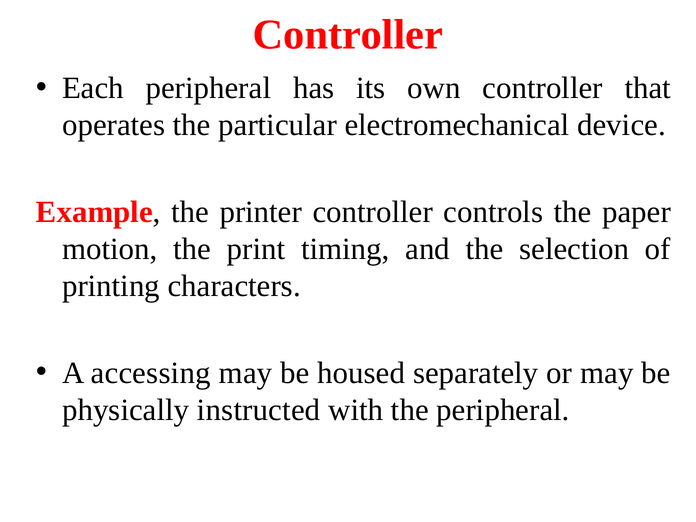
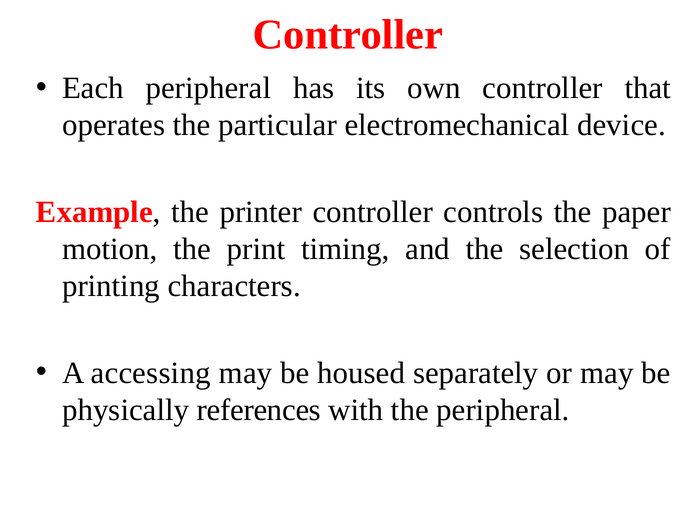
instructed: instructed -> references
